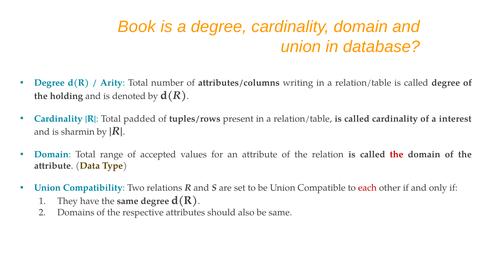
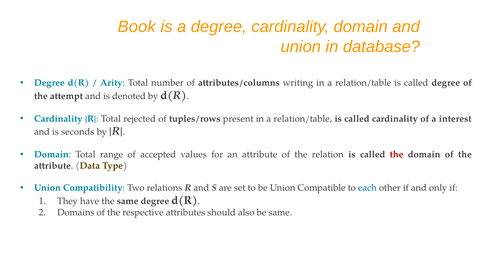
holding: holding -> attempt
padded: padded -> rejected
sharmin: sharmin -> seconds
each colour: red -> blue
